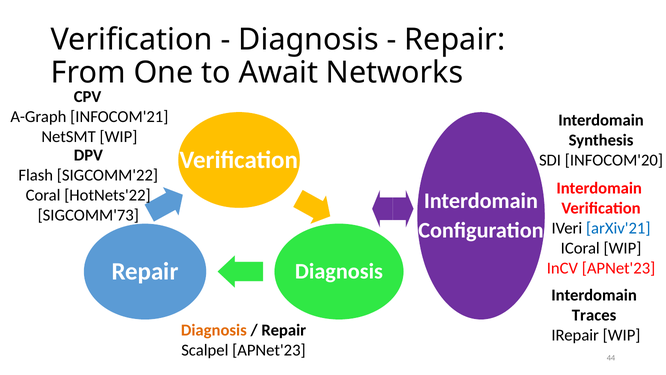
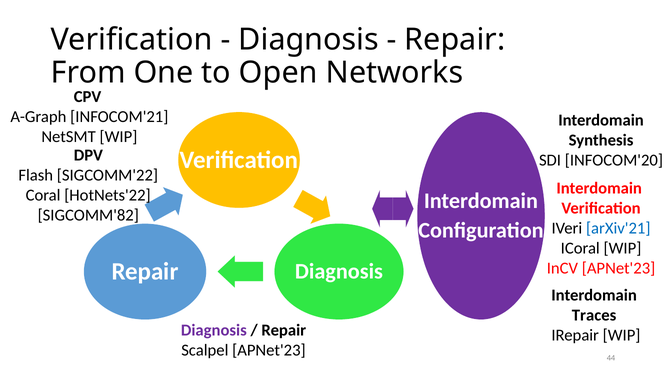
Await: Await -> Open
SIGCOMM'73: SIGCOMM'73 -> SIGCOMM'82
Diagnosis at (214, 330) colour: orange -> purple
